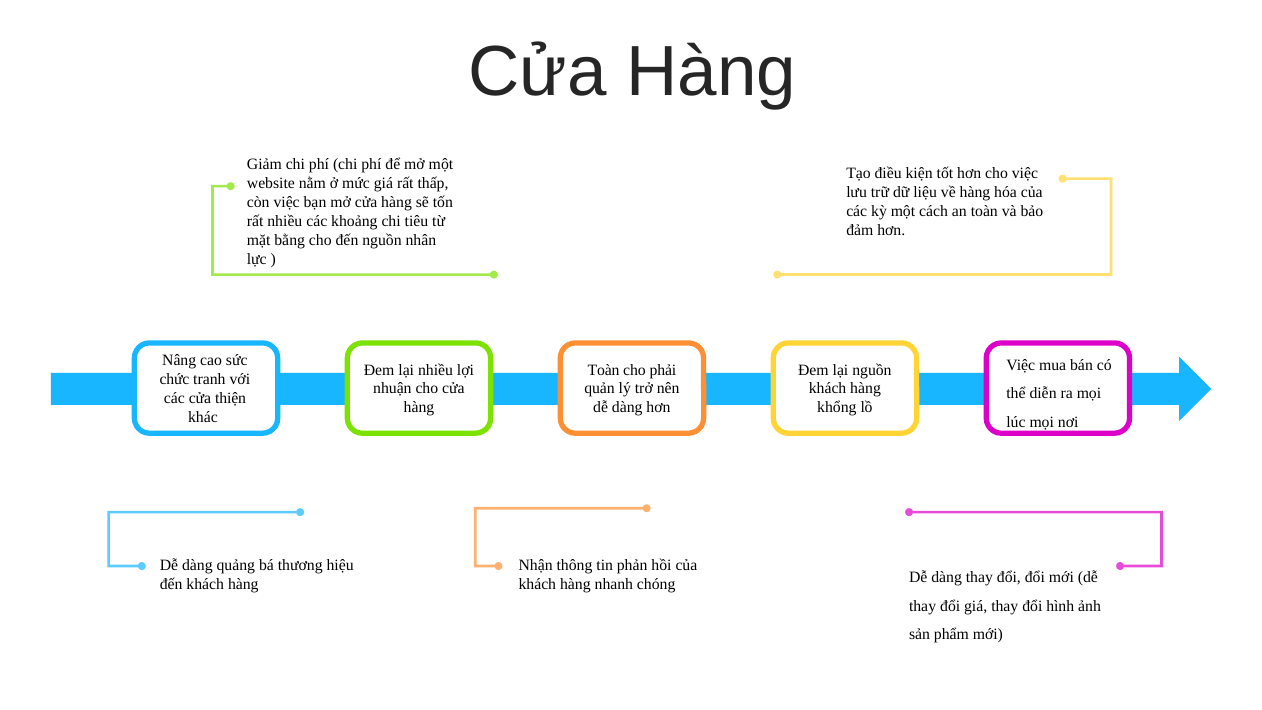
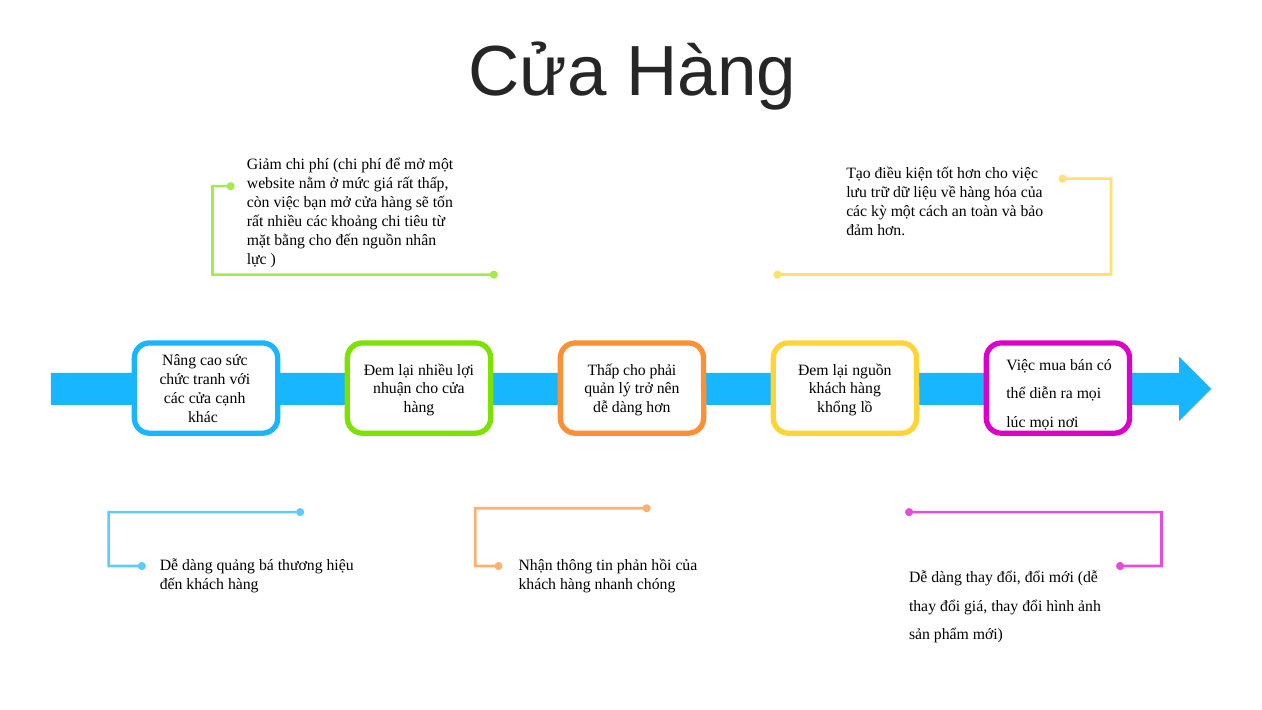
Toàn at (604, 370): Toàn -> Thấp
thiện: thiện -> cạnh
